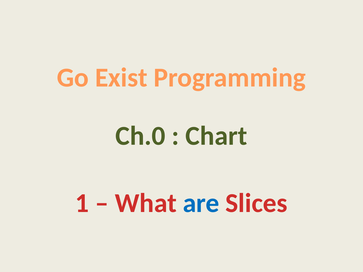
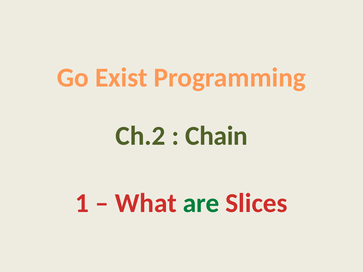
Ch.0: Ch.0 -> Ch.2
Chart: Chart -> Chain
are colour: blue -> green
